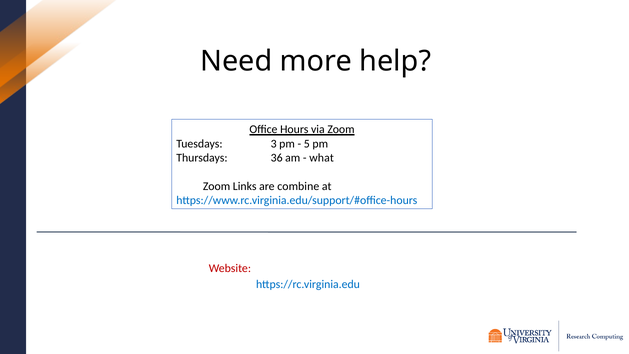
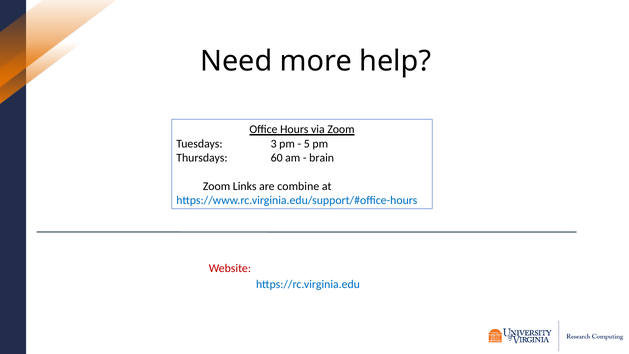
36: 36 -> 60
what: what -> brain
